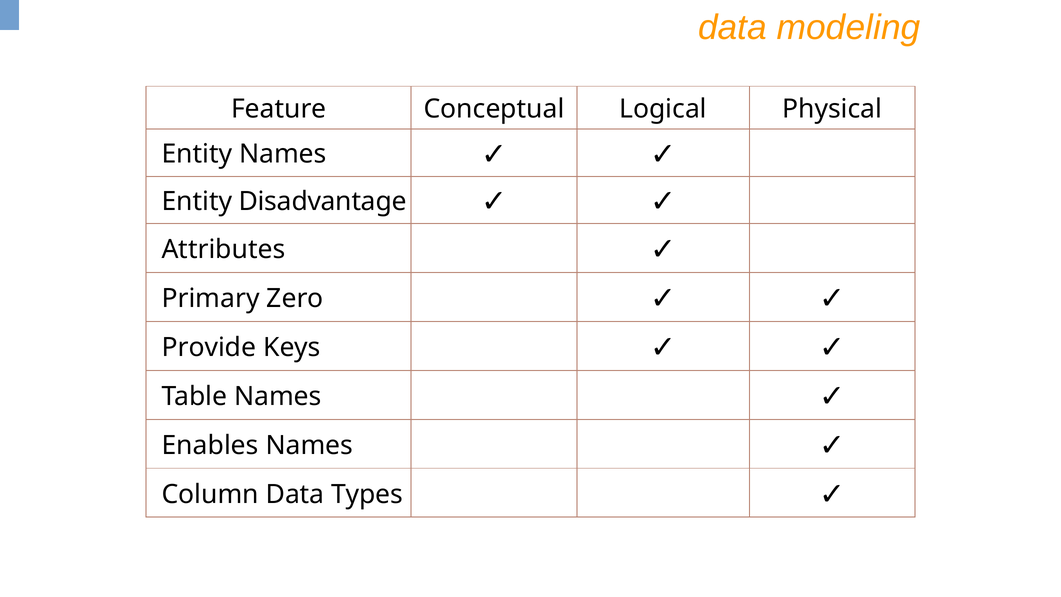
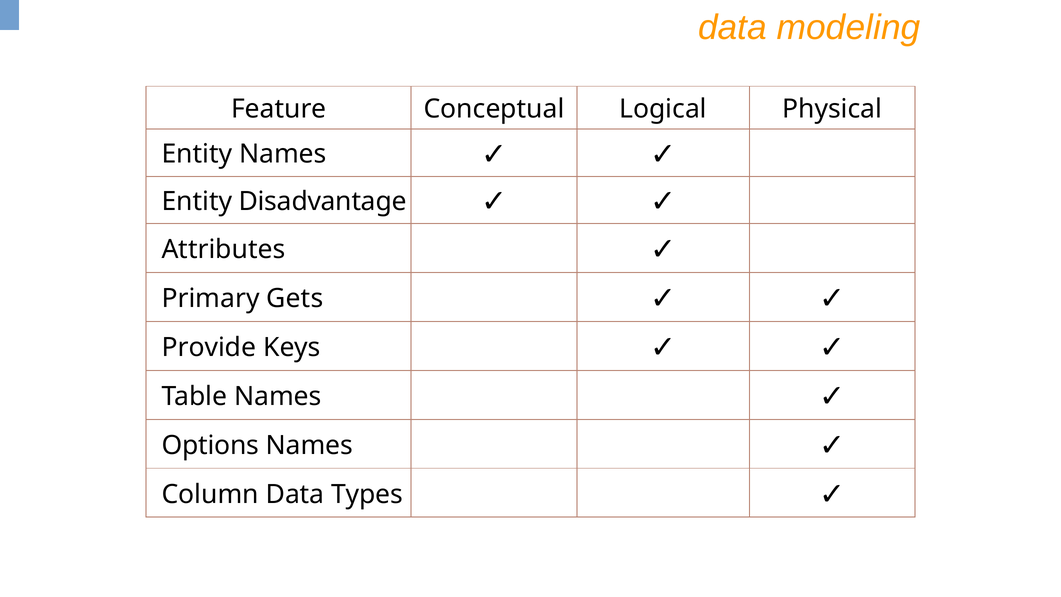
Zero: Zero -> Gets
Enables: Enables -> Options
